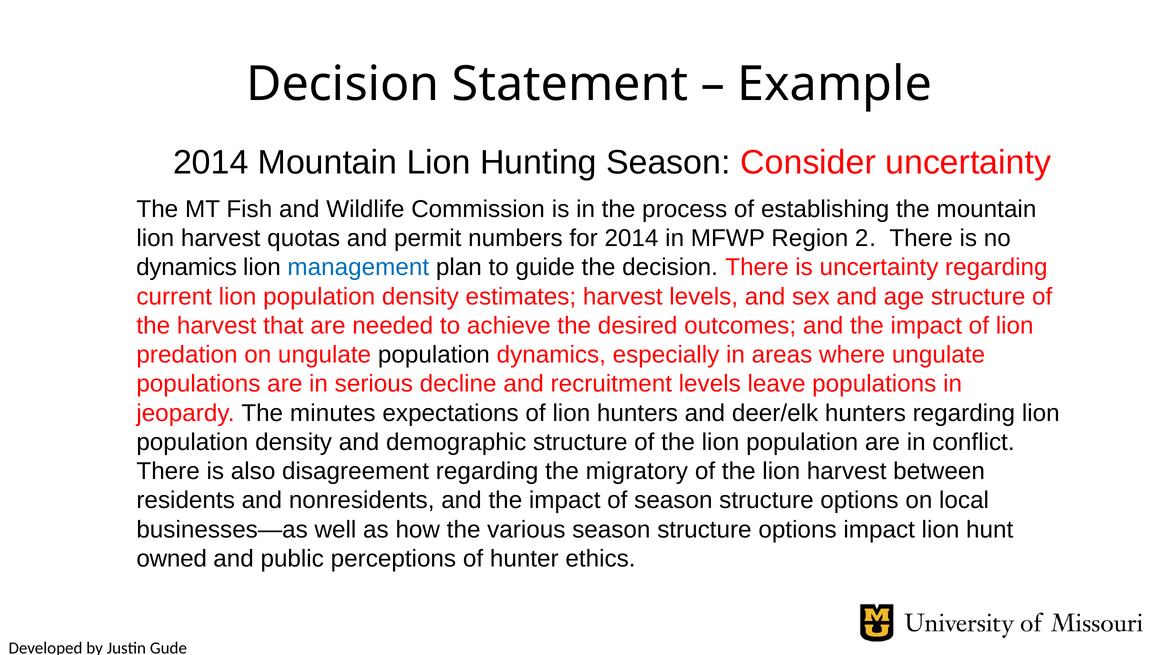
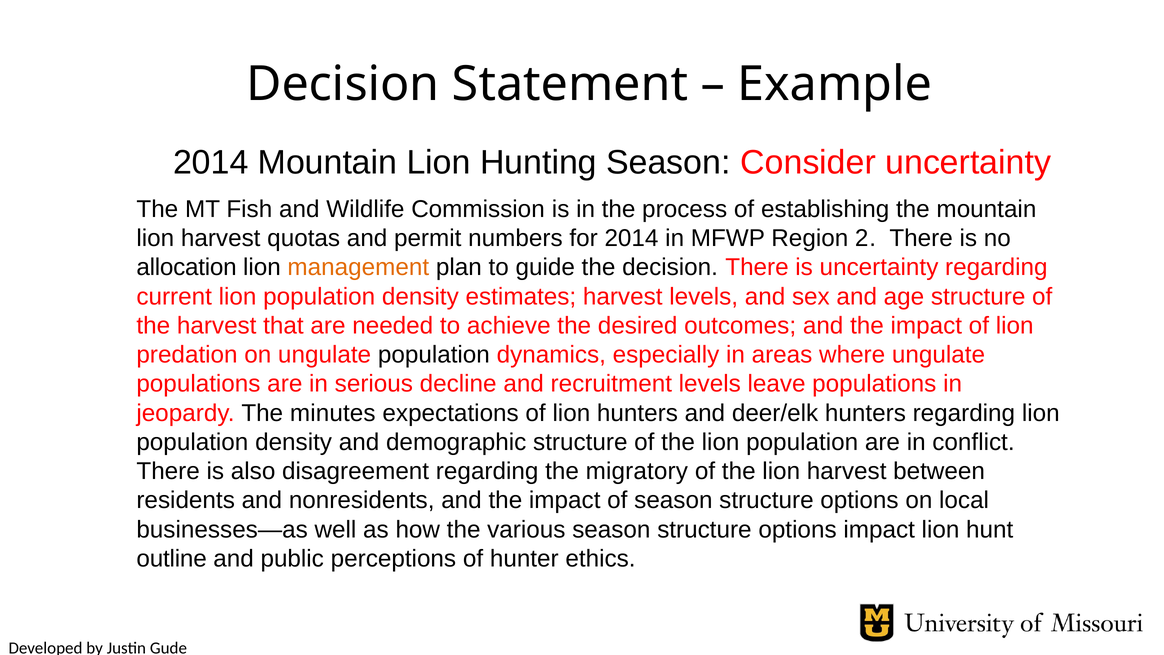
dynamics at (187, 267): dynamics -> allocation
management colour: blue -> orange
owned: owned -> outline
